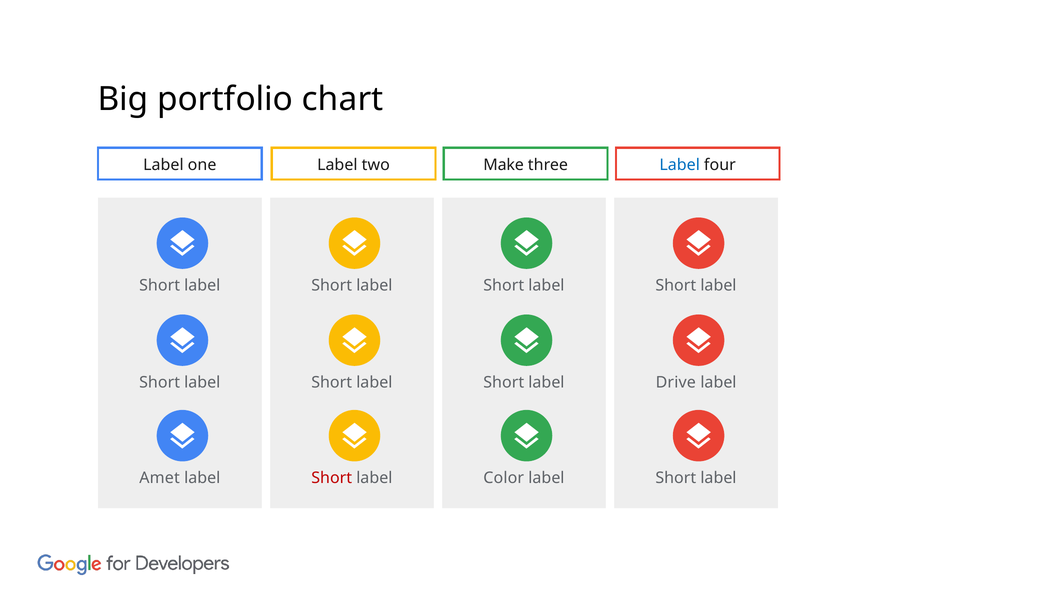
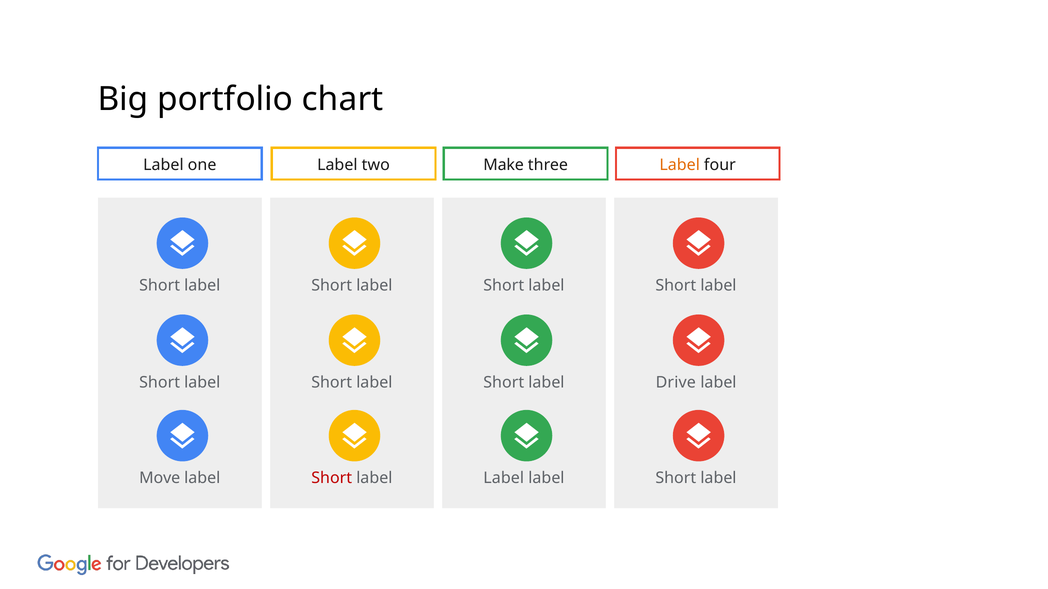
Label at (680, 165) colour: blue -> orange
Amet: Amet -> Move
Color at (504, 479): Color -> Label
